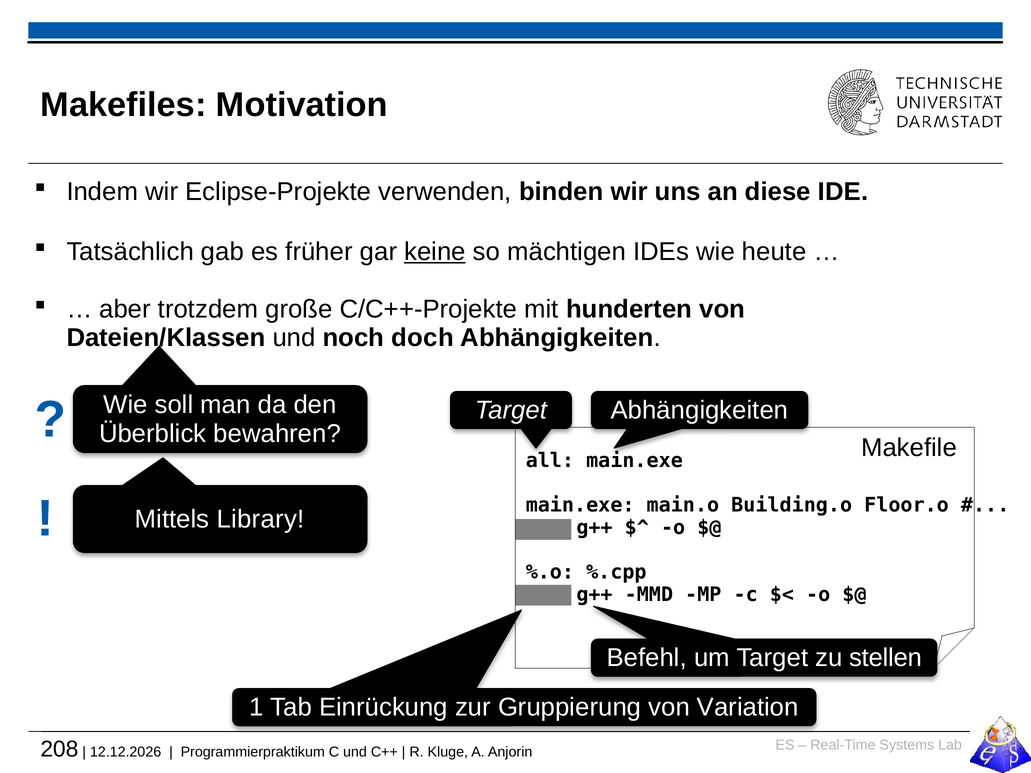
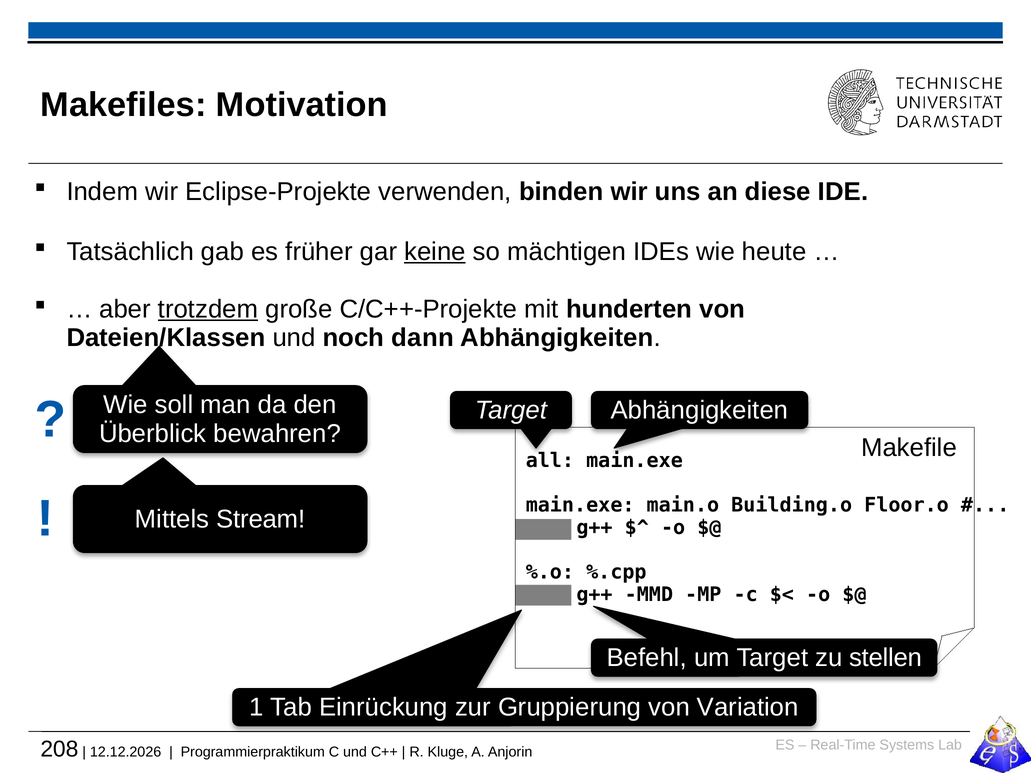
trotzdem underline: none -> present
doch: doch -> dann
Library: Library -> Stream
